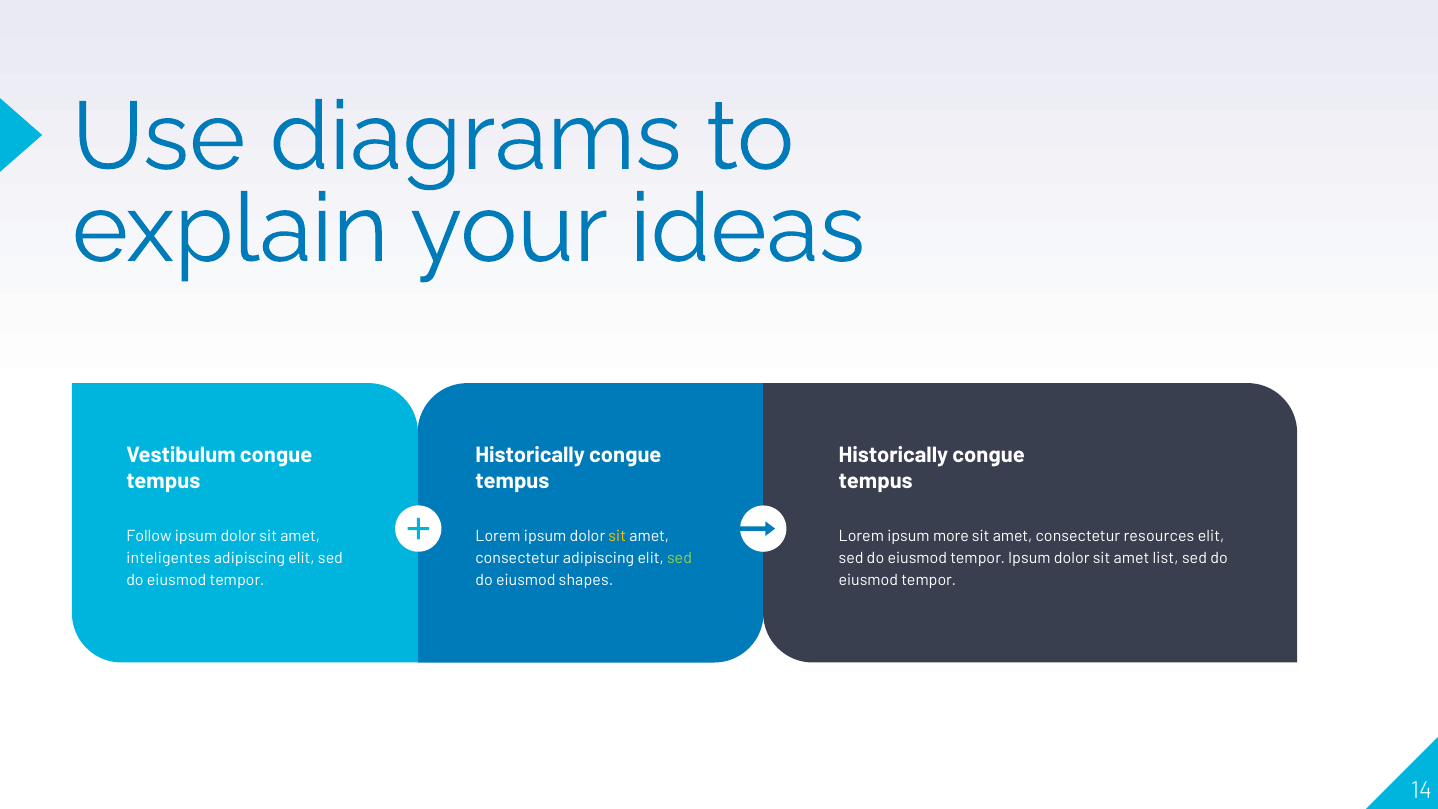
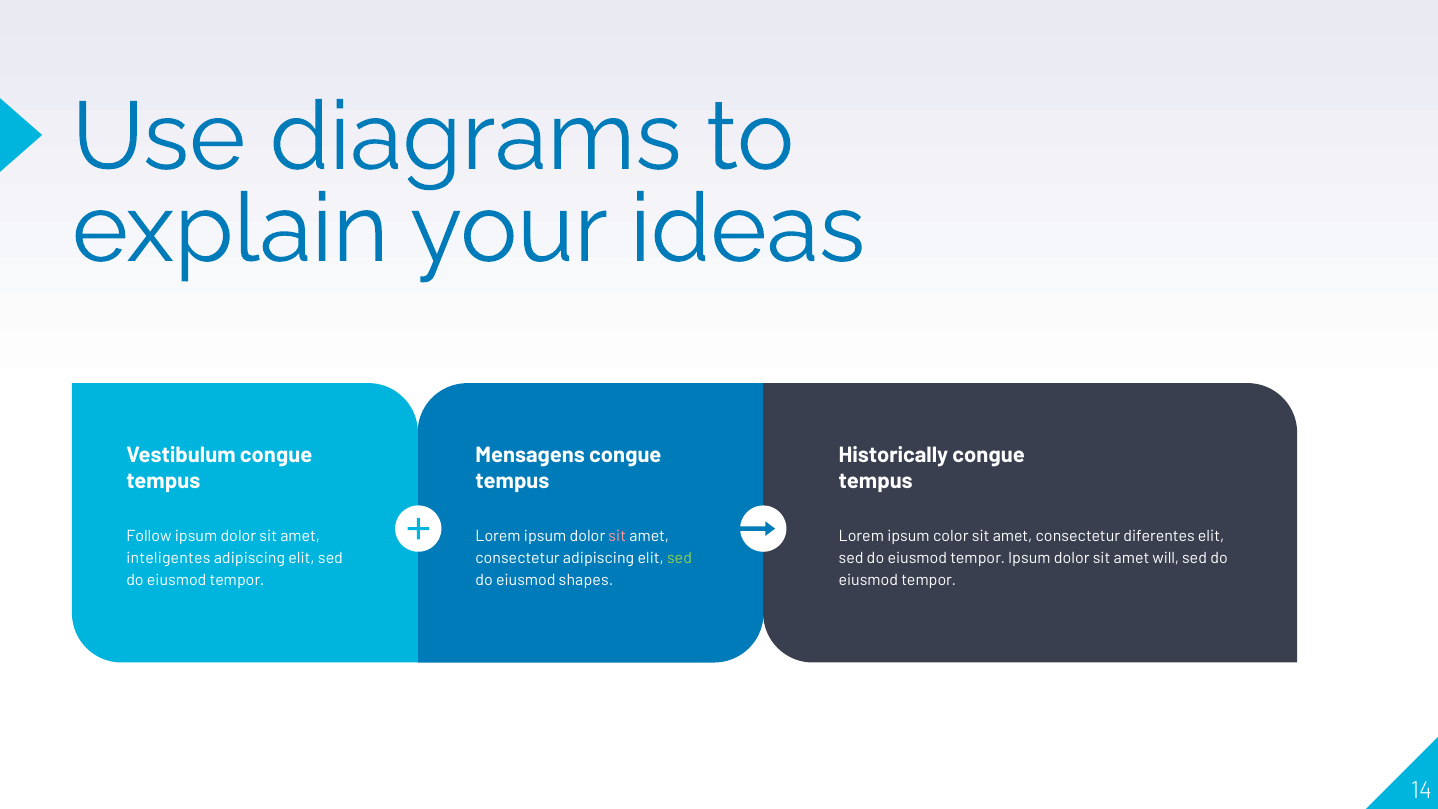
Historically at (530, 455): Historically -> Mensagens
sit at (617, 536) colour: yellow -> pink
more: more -> color
resources: resources -> diferentes
list: list -> will
